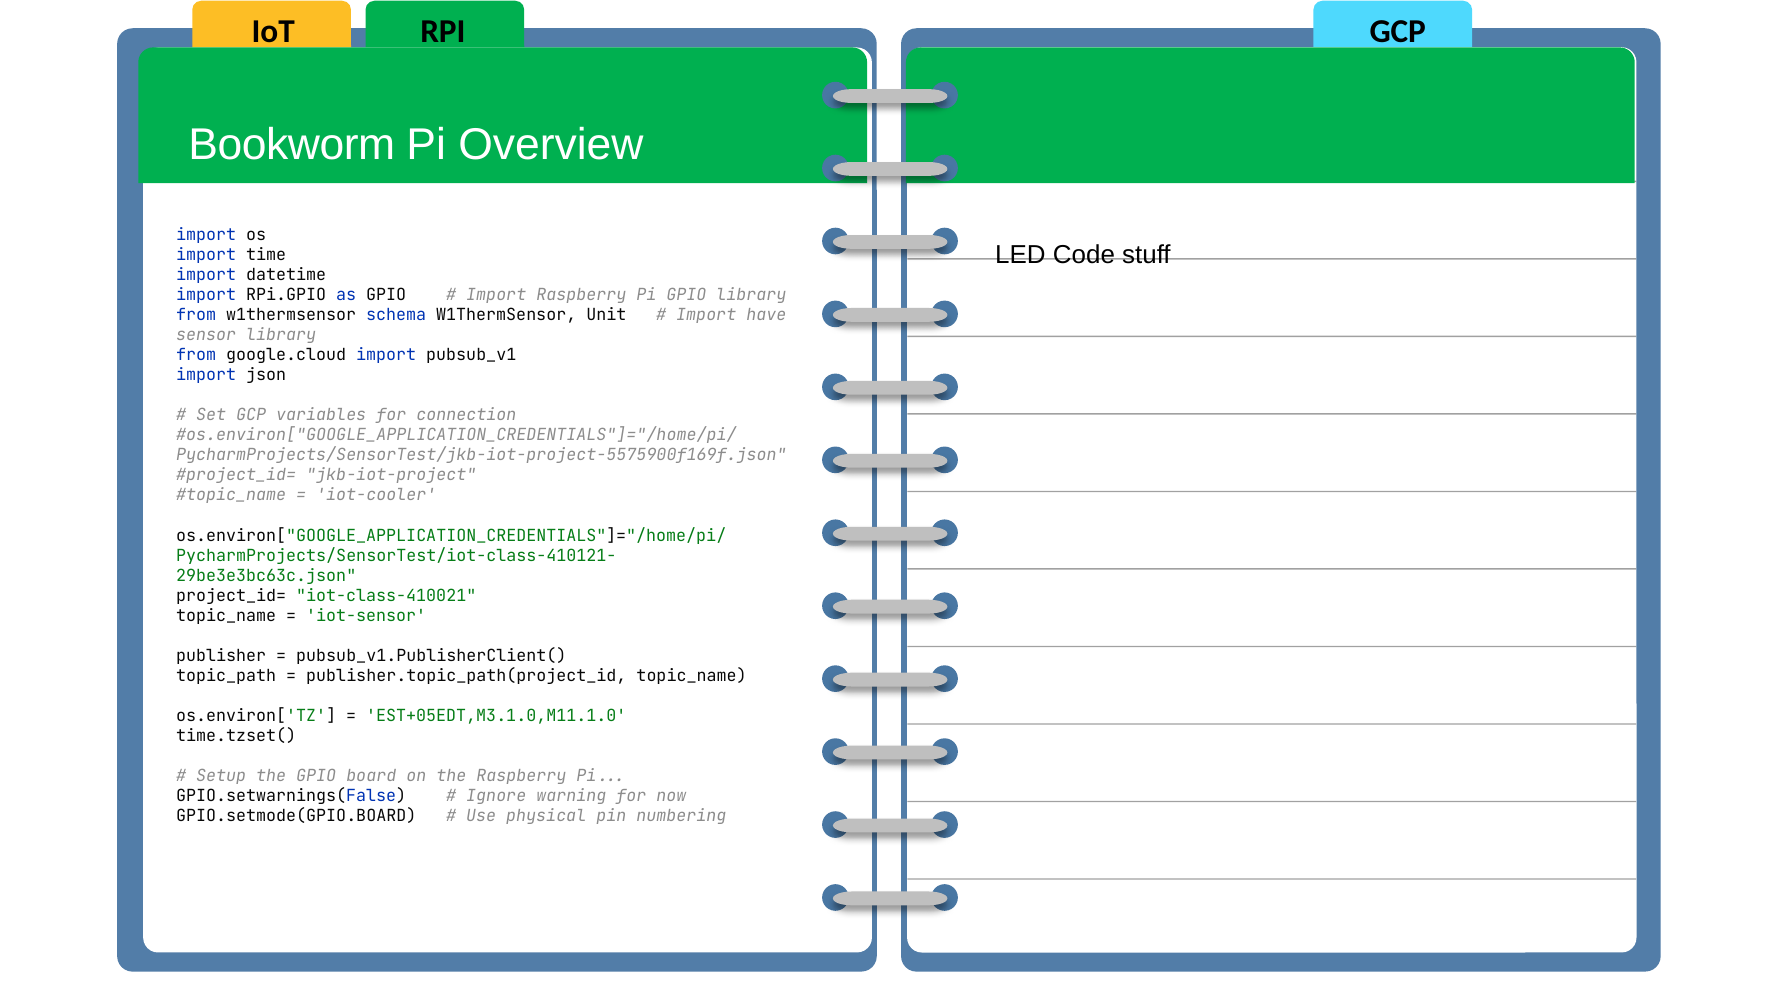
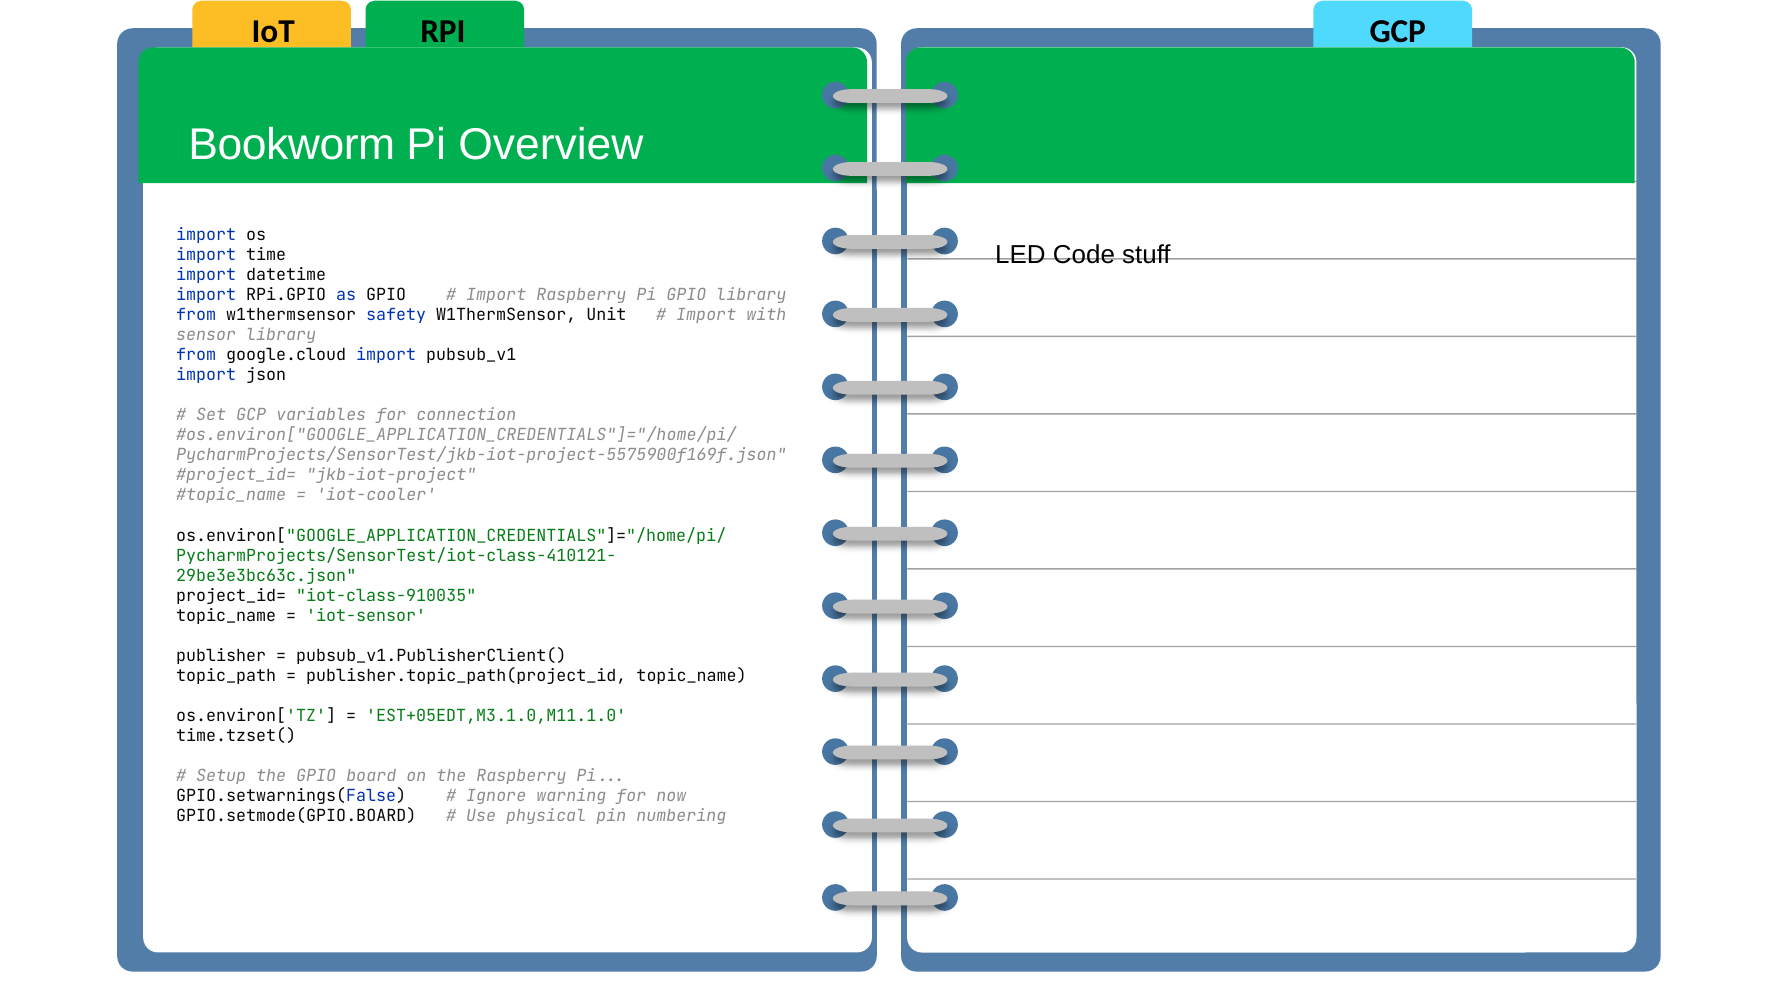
schema: schema -> safety
have: have -> with
iot-class-410021: iot-class-410021 -> iot-class-910035
